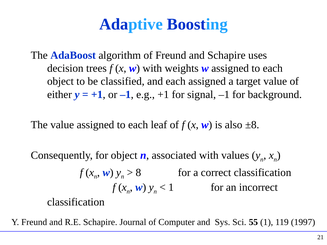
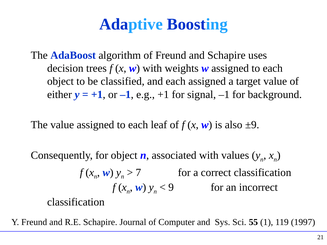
±8: ±8 -> ±9
8: 8 -> 7
1 at (171, 187): 1 -> 9
